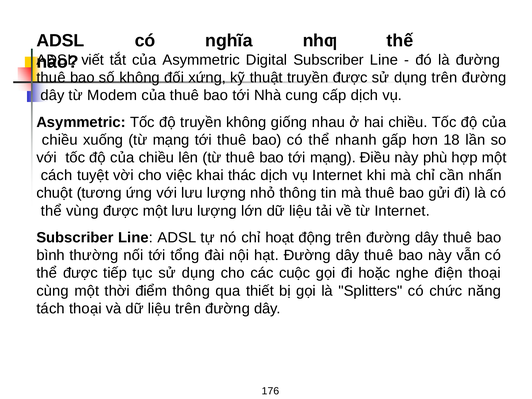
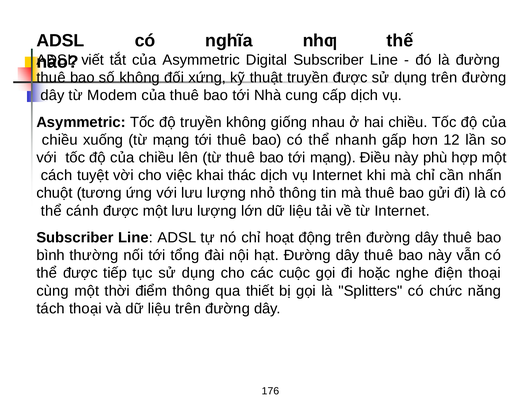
18: 18 -> 12
vùng: vùng -> cánh
